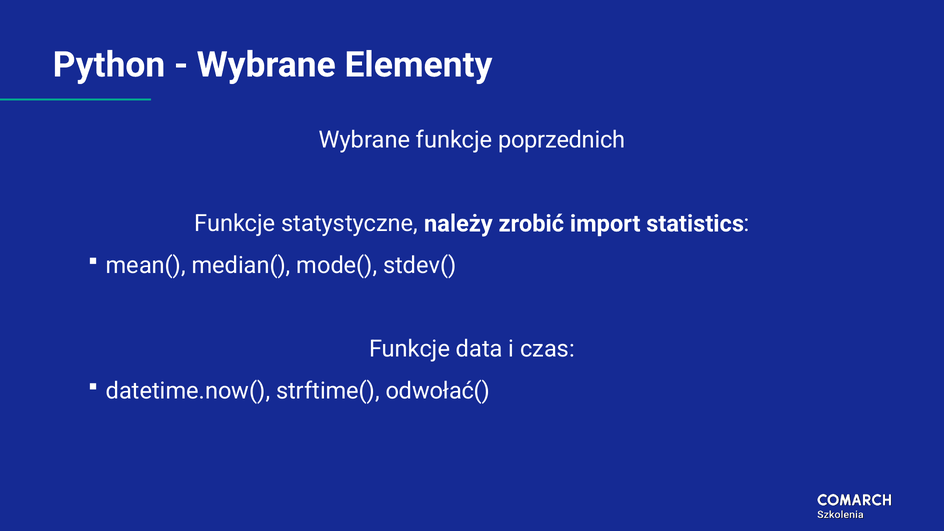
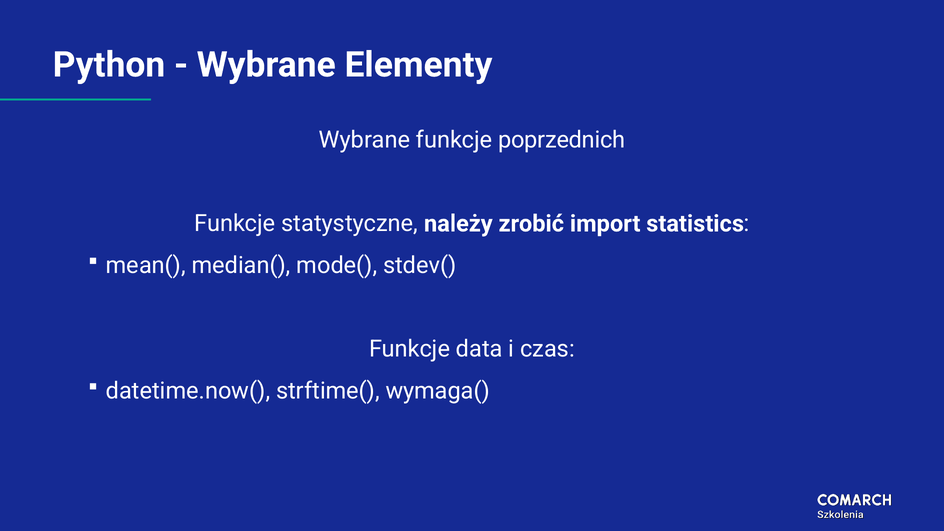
odwołać(: odwołać( -> wymaga(
